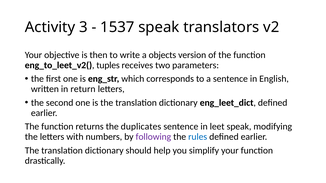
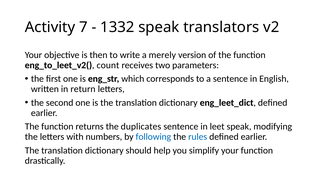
3: 3 -> 7
1537: 1537 -> 1332
objects: objects -> merely
tuples: tuples -> count
following colour: purple -> blue
